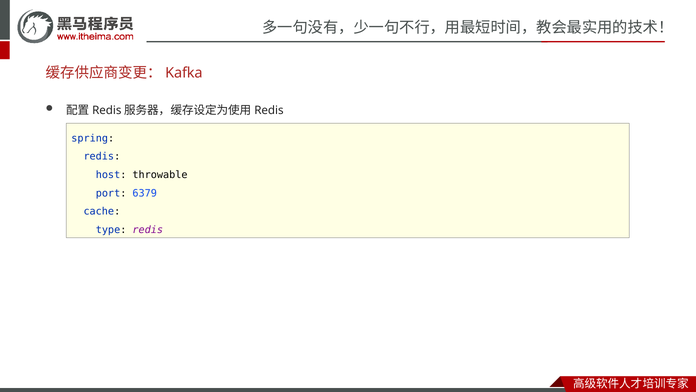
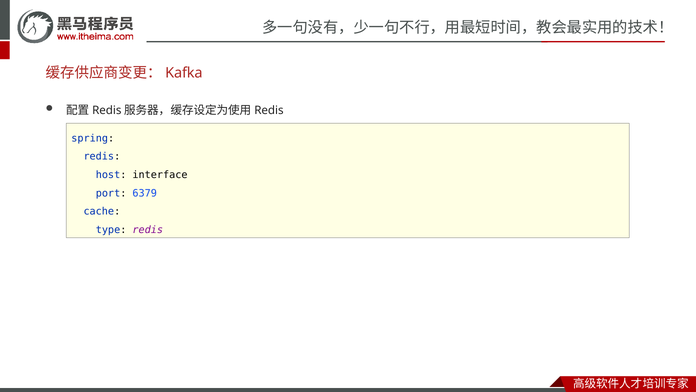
throwable: throwable -> interface
